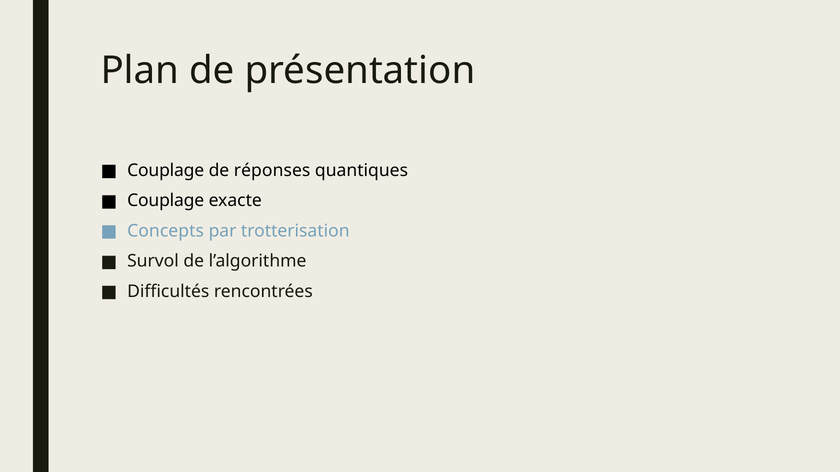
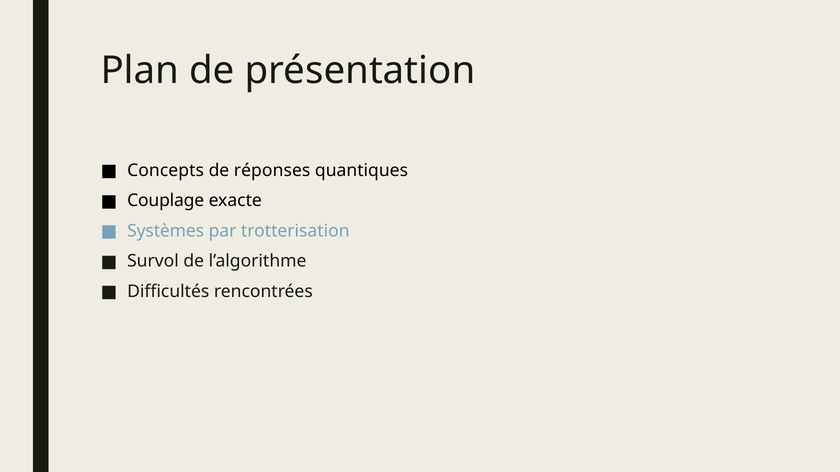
Couplage at (166, 171): Couplage -> Concepts
Concepts: Concepts -> Systèmes
